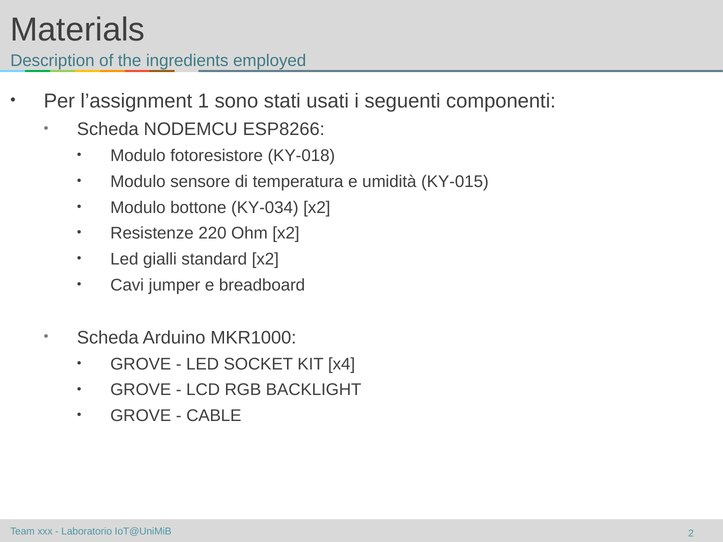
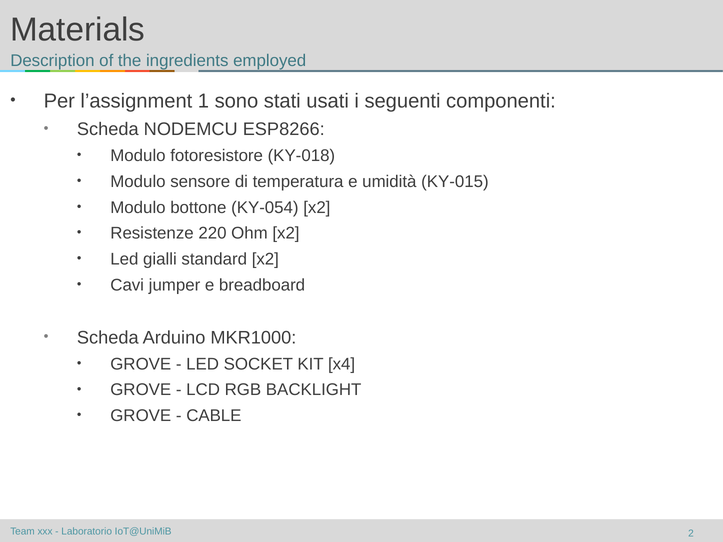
KY‑034: KY‑034 -> KY‑054
